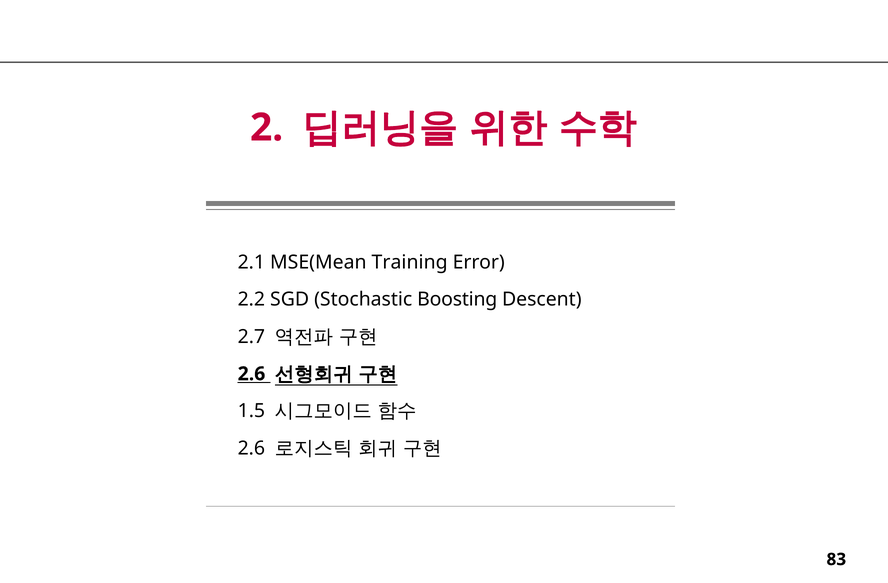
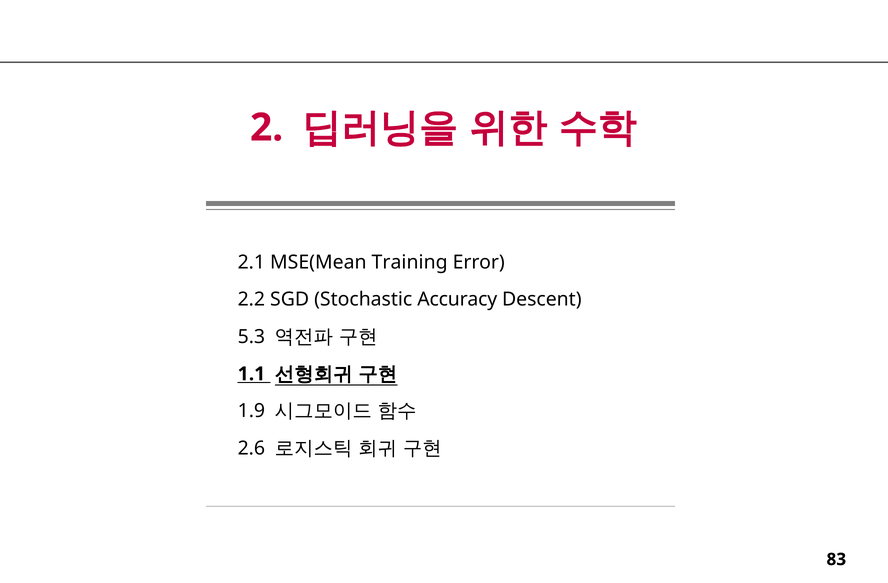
Boosting: Boosting -> Accuracy
2.7: 2.7 -> 5.3
2.6 at (251, 374): 2.6 -> 1.1
1.5: 1.5 -> 1.9
